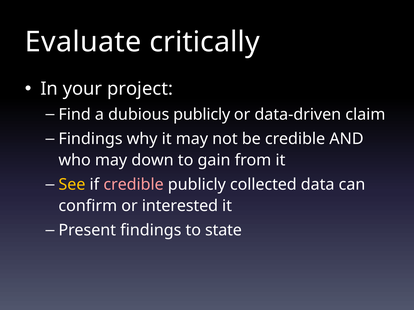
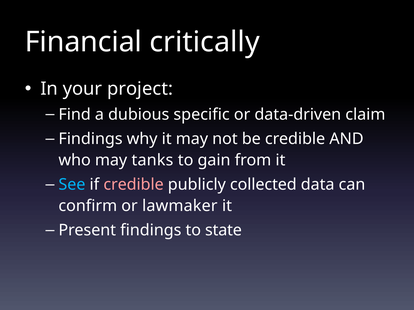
Evaluate: Evaluate -> Financial
dubious publicly: publicly -> specific
down: down -> tanks
See colour: yellow -> light blue
interested: interested -> lawmaker
